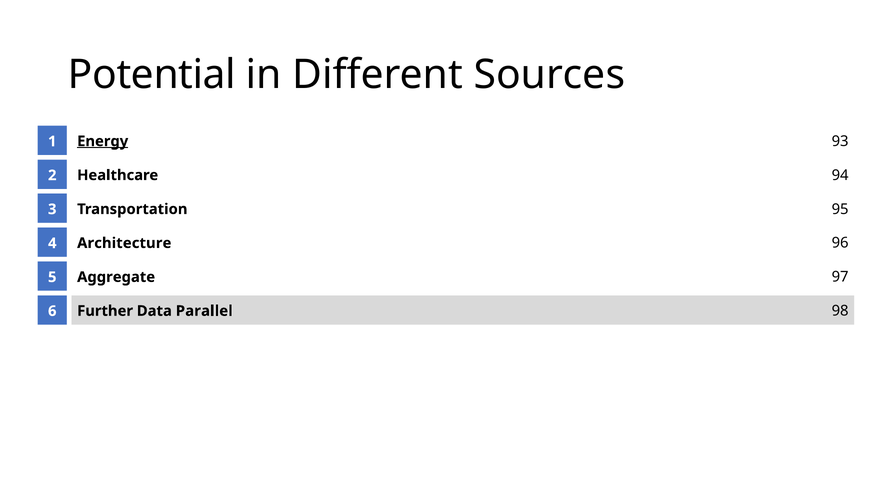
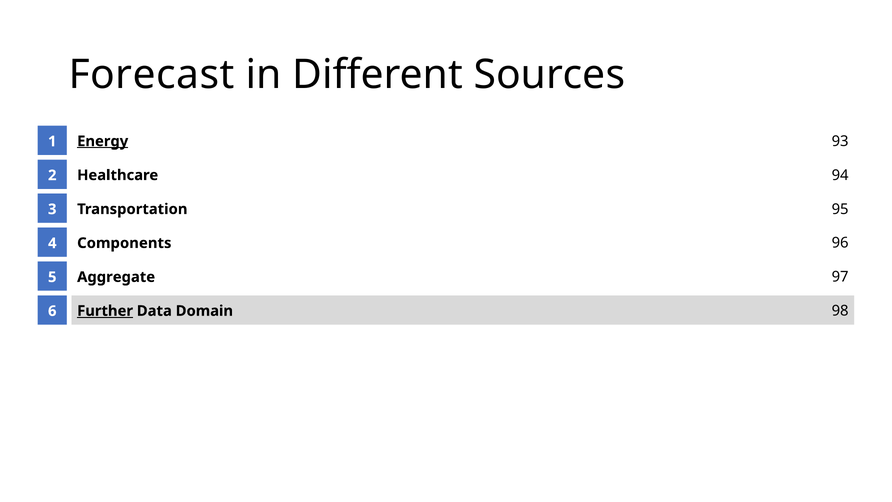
Potential: Potential -> Forecast
Architecture: Architecture -> Components
Further underline: none -> present
Parallel: Parallel -> Domain
